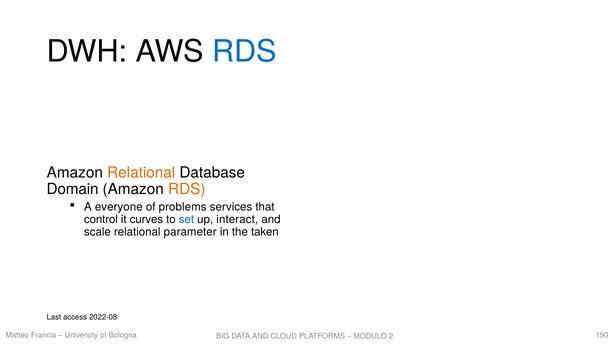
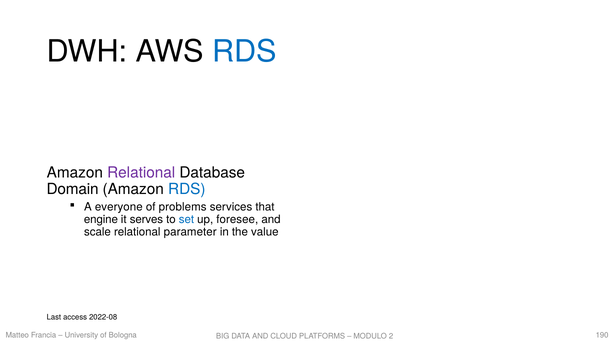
Relational at (141, 173) colour: orange -> purple
RDS at (187, 189) colour: orange -> blue
control: control -> engine
curves: curves -> serves
interact: interact -> foresee
taken: taken -> value
